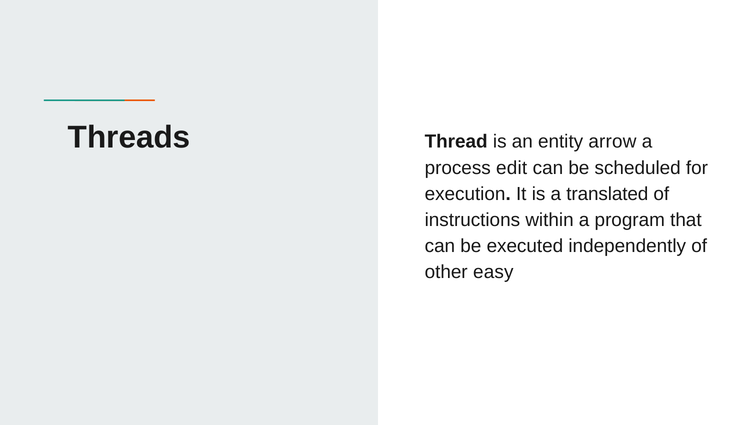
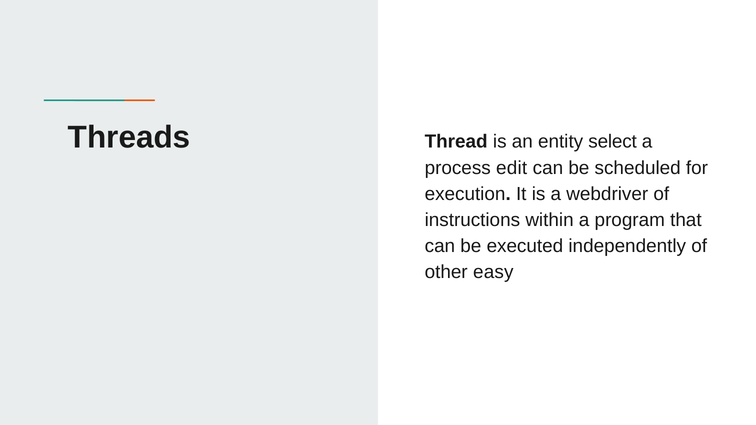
arrow: arrow -> select
translated: translated -> webdriver
